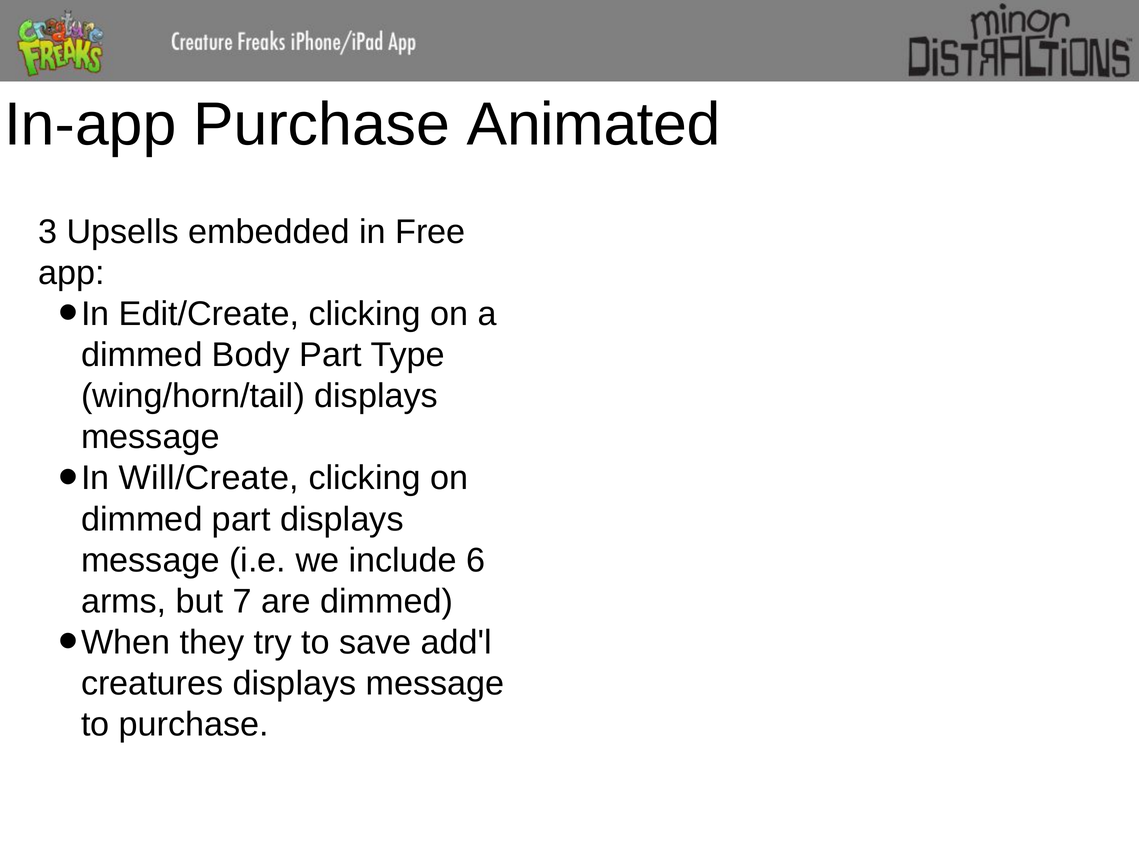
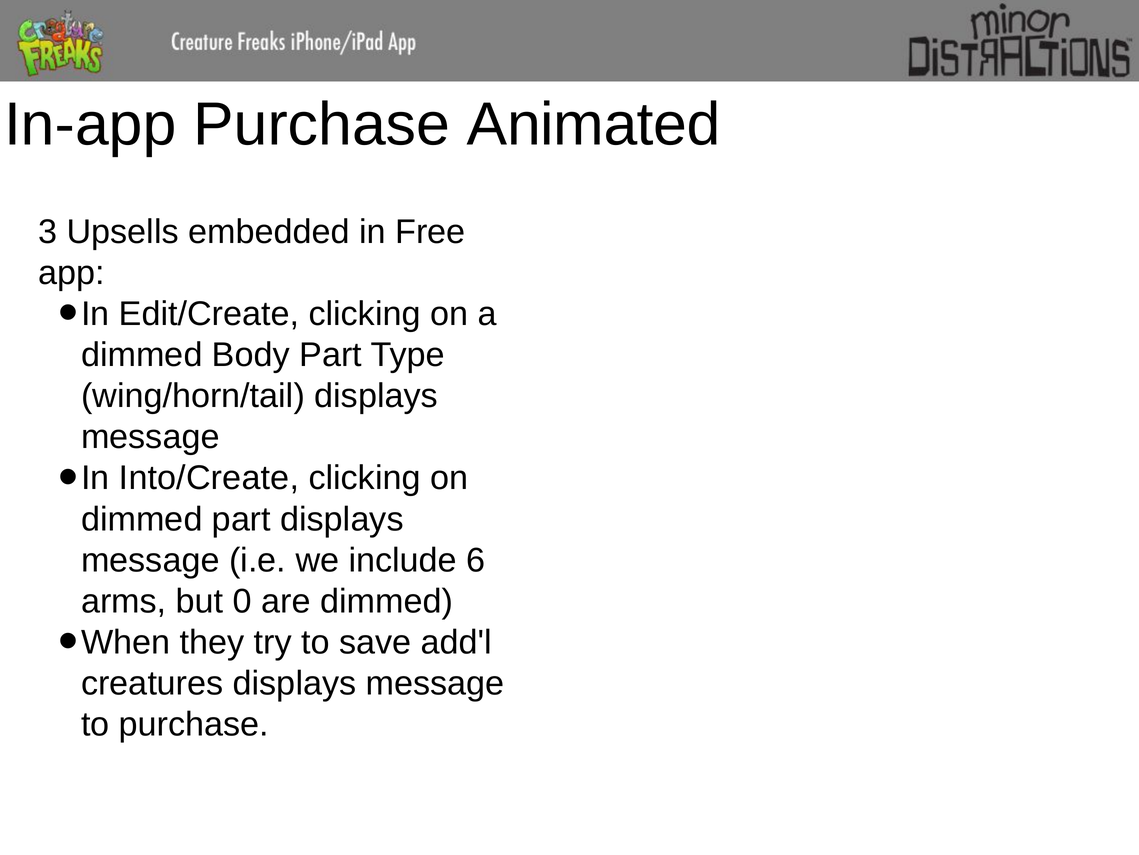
Will/Create: Will/Create -> Into/Create
7: 7 -> 0
